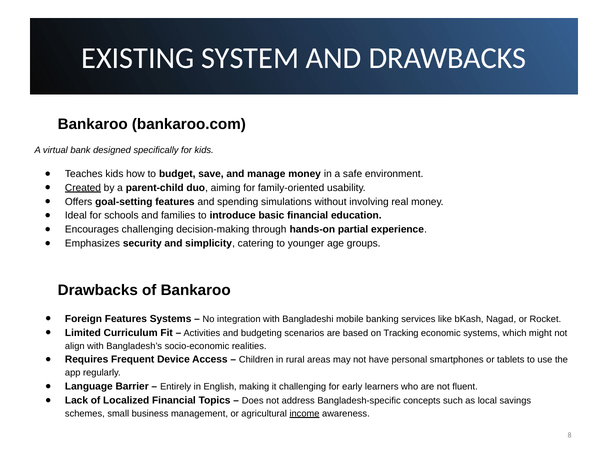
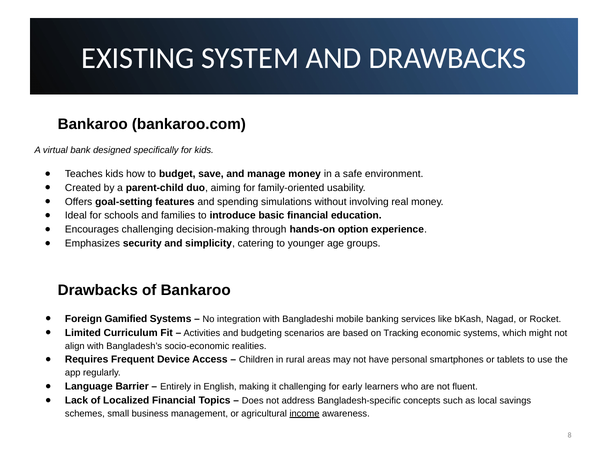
Created underline: present -> none
partial: partial -> option
Foreign Features: Features -> Gamified
